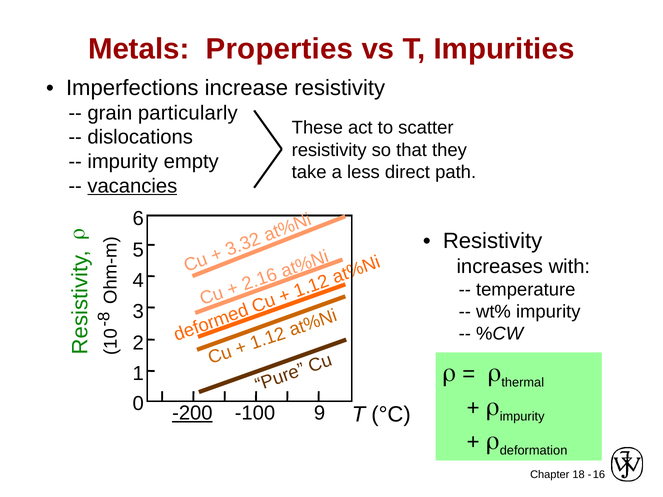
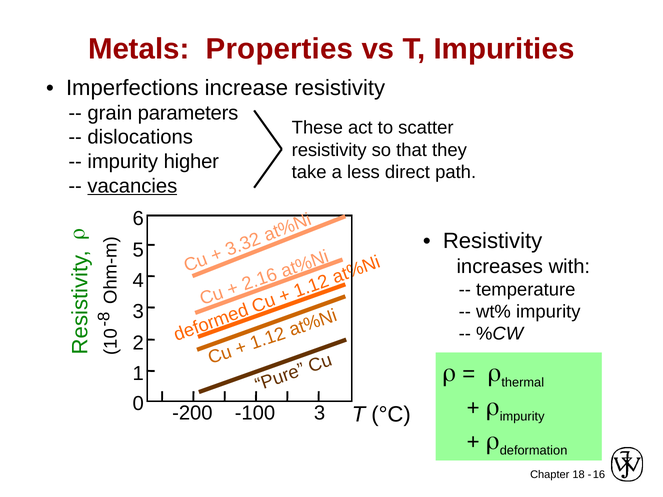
particularly: particularly -> parameters
empty: empty -> higher
-200 underline: present -> none
-100 9: 9 -> 3
